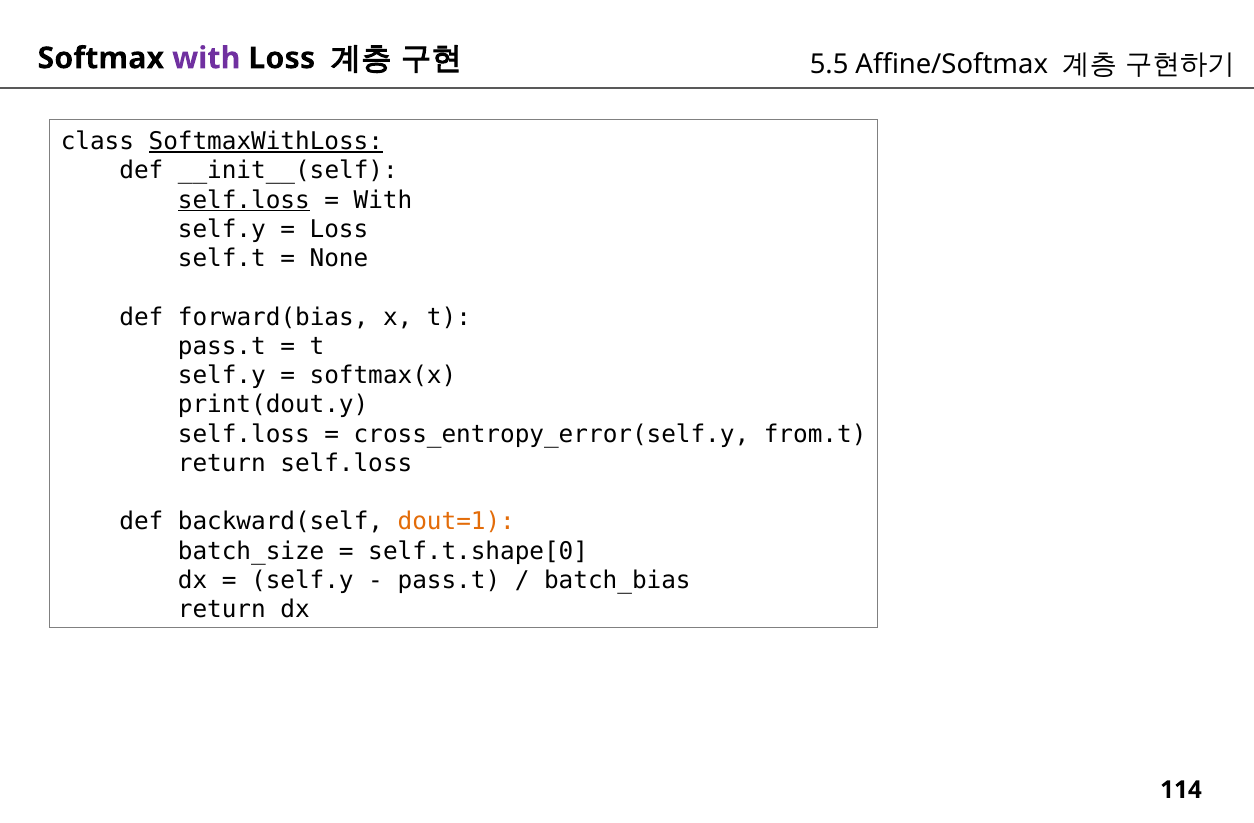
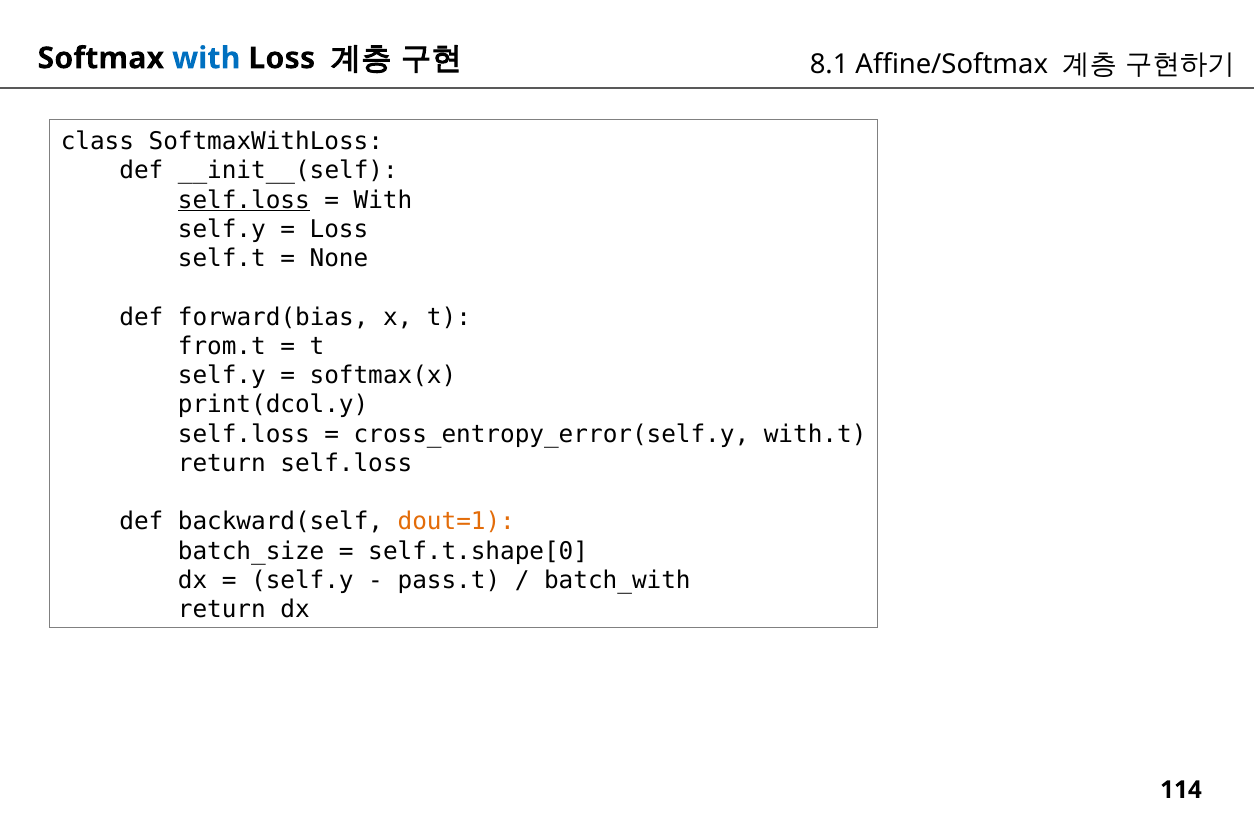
with at (206, 58) colour: purple -> blue
5.5: 5.5 -> 8.1
SoftmaxWithLoss underline: present -> none
pass.t at (222, 347): pass.t -> from.t
print(dout.y: print(dout.y -> print(dcol.y
from.t: from.t -> with.t
batch_bias: batch_bias -> batch_with
